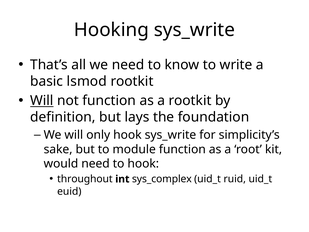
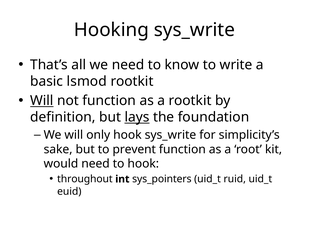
lays underline: none -> present
module: module -> prevent
sys_complex: sys_complex -> sys_pointers
